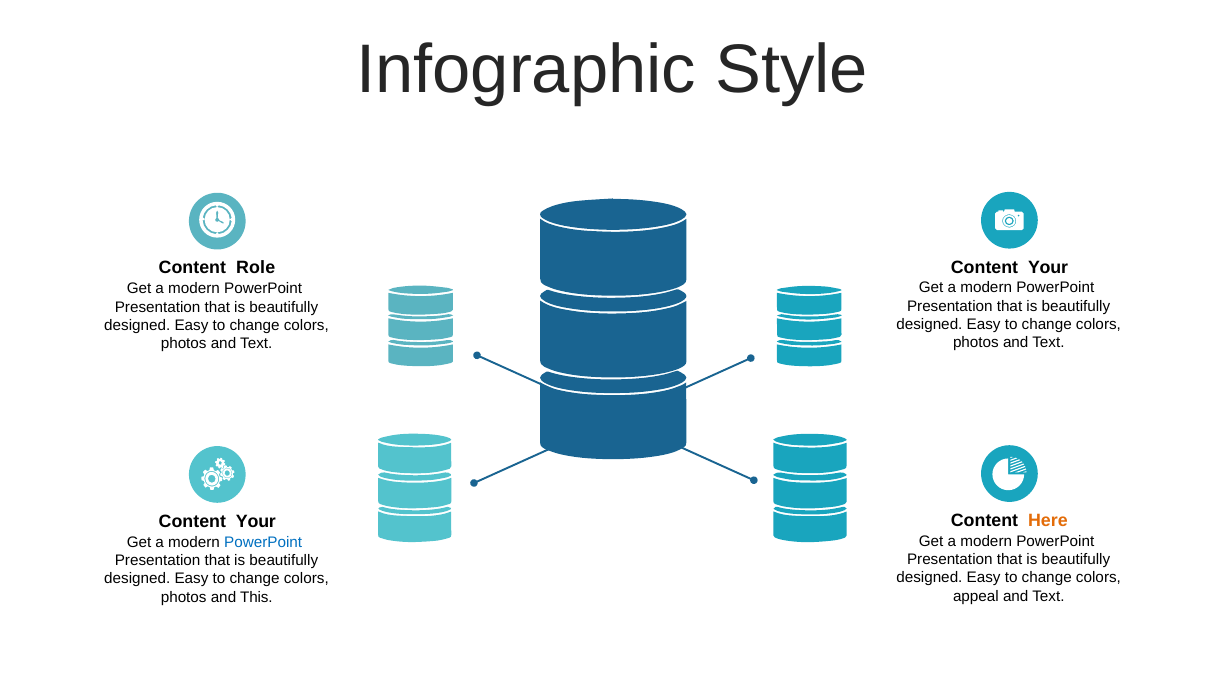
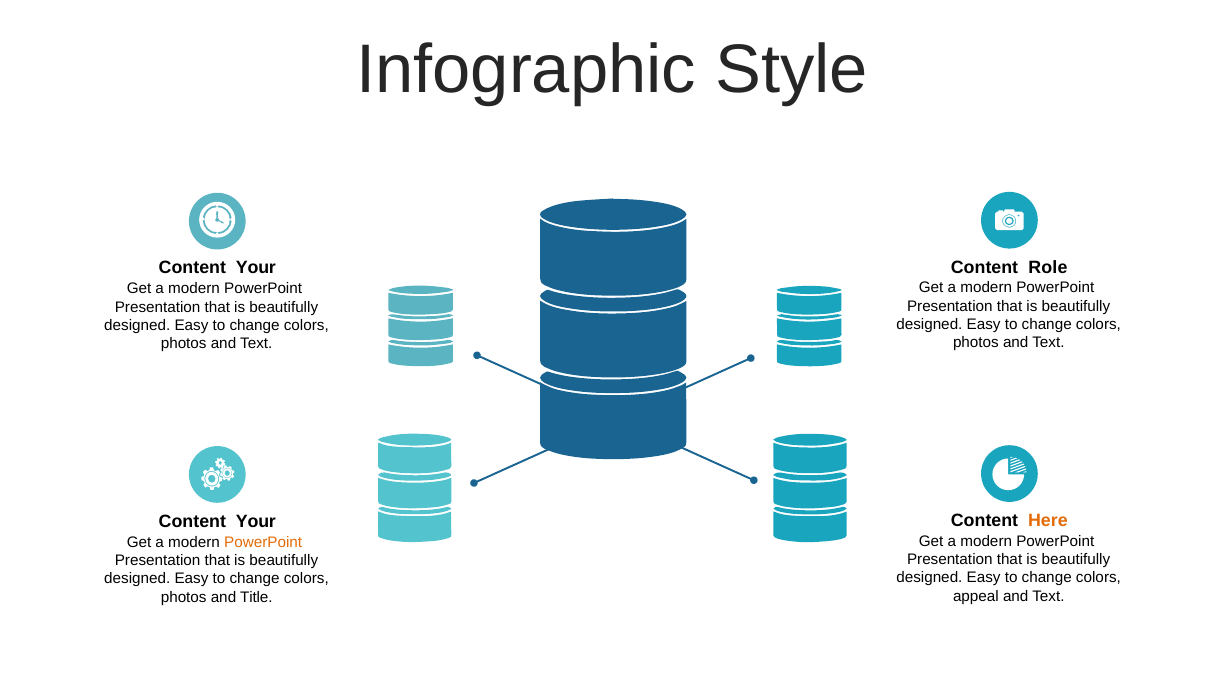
Your at (1048, 267): Your -> Role
Role at (256, 268): Role -> Your
PowerPoint at (263, 542) colour: blue -> orange
This: This -> Title
